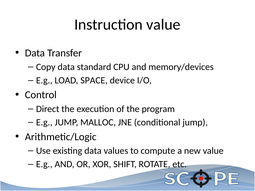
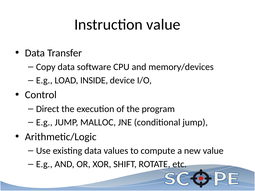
standard: standard -> software
SPACE: SPACE -> INSIDE
